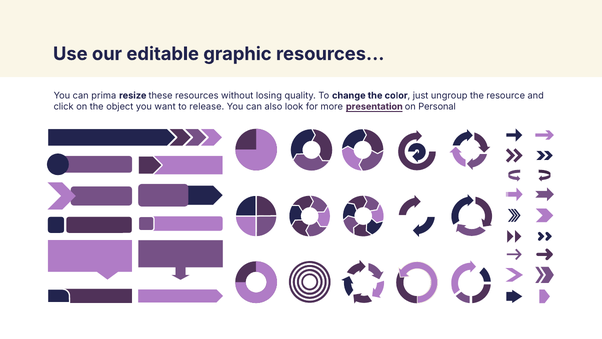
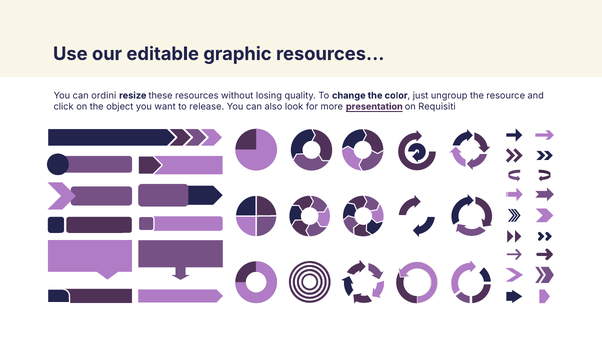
prima: prima -> ordini
Personal: Personal -> Requisiti
